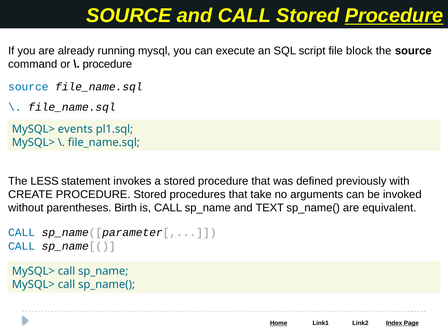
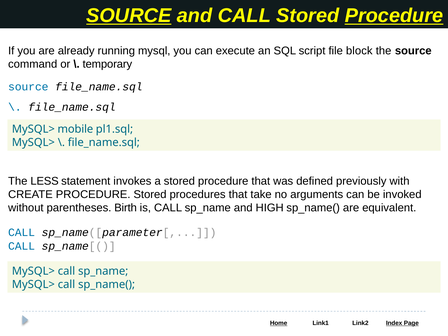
SOURCE at (129, 16) underline: none -> present
procedure at (107, 64): procedure -> temporary
events: events -> mobile
TEXT: TEXT -> HIGH
